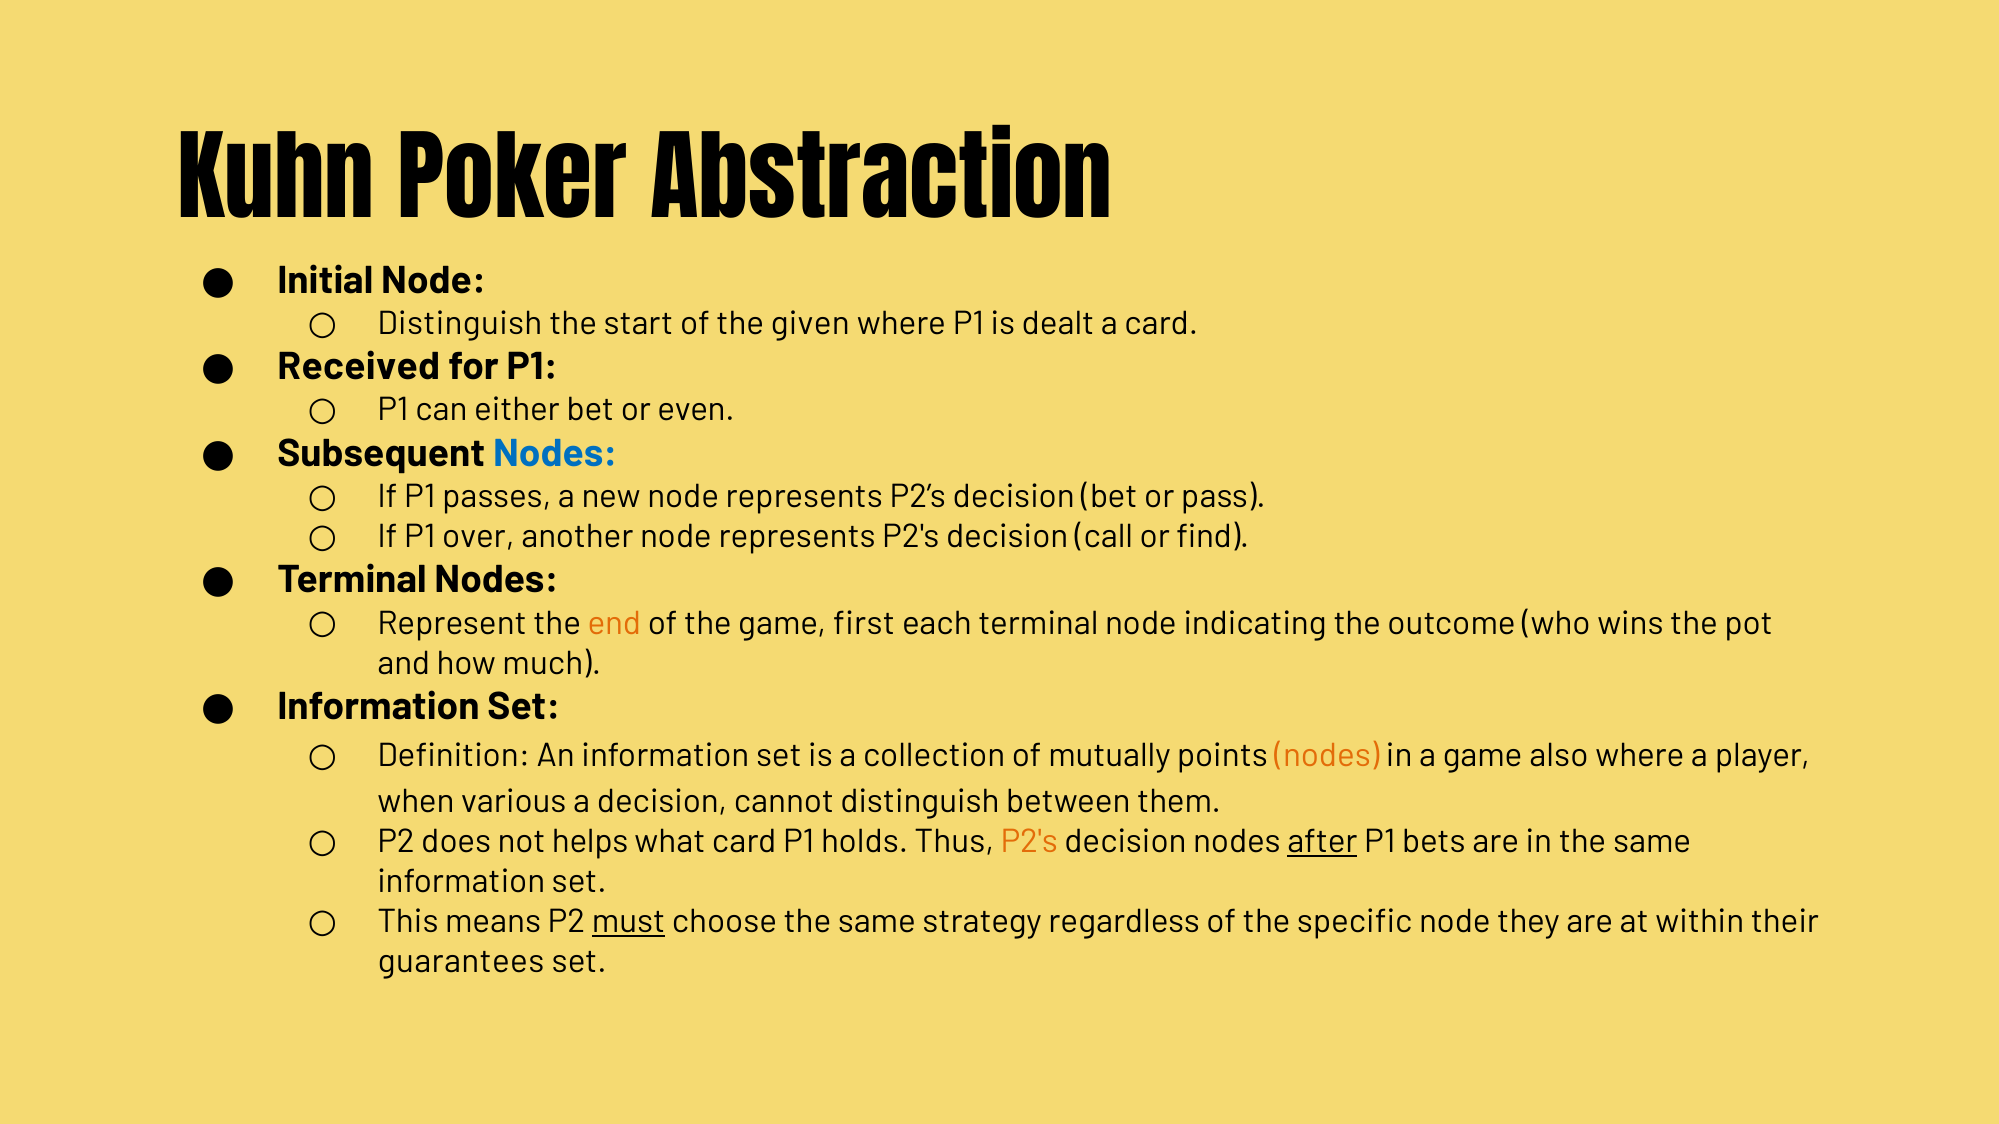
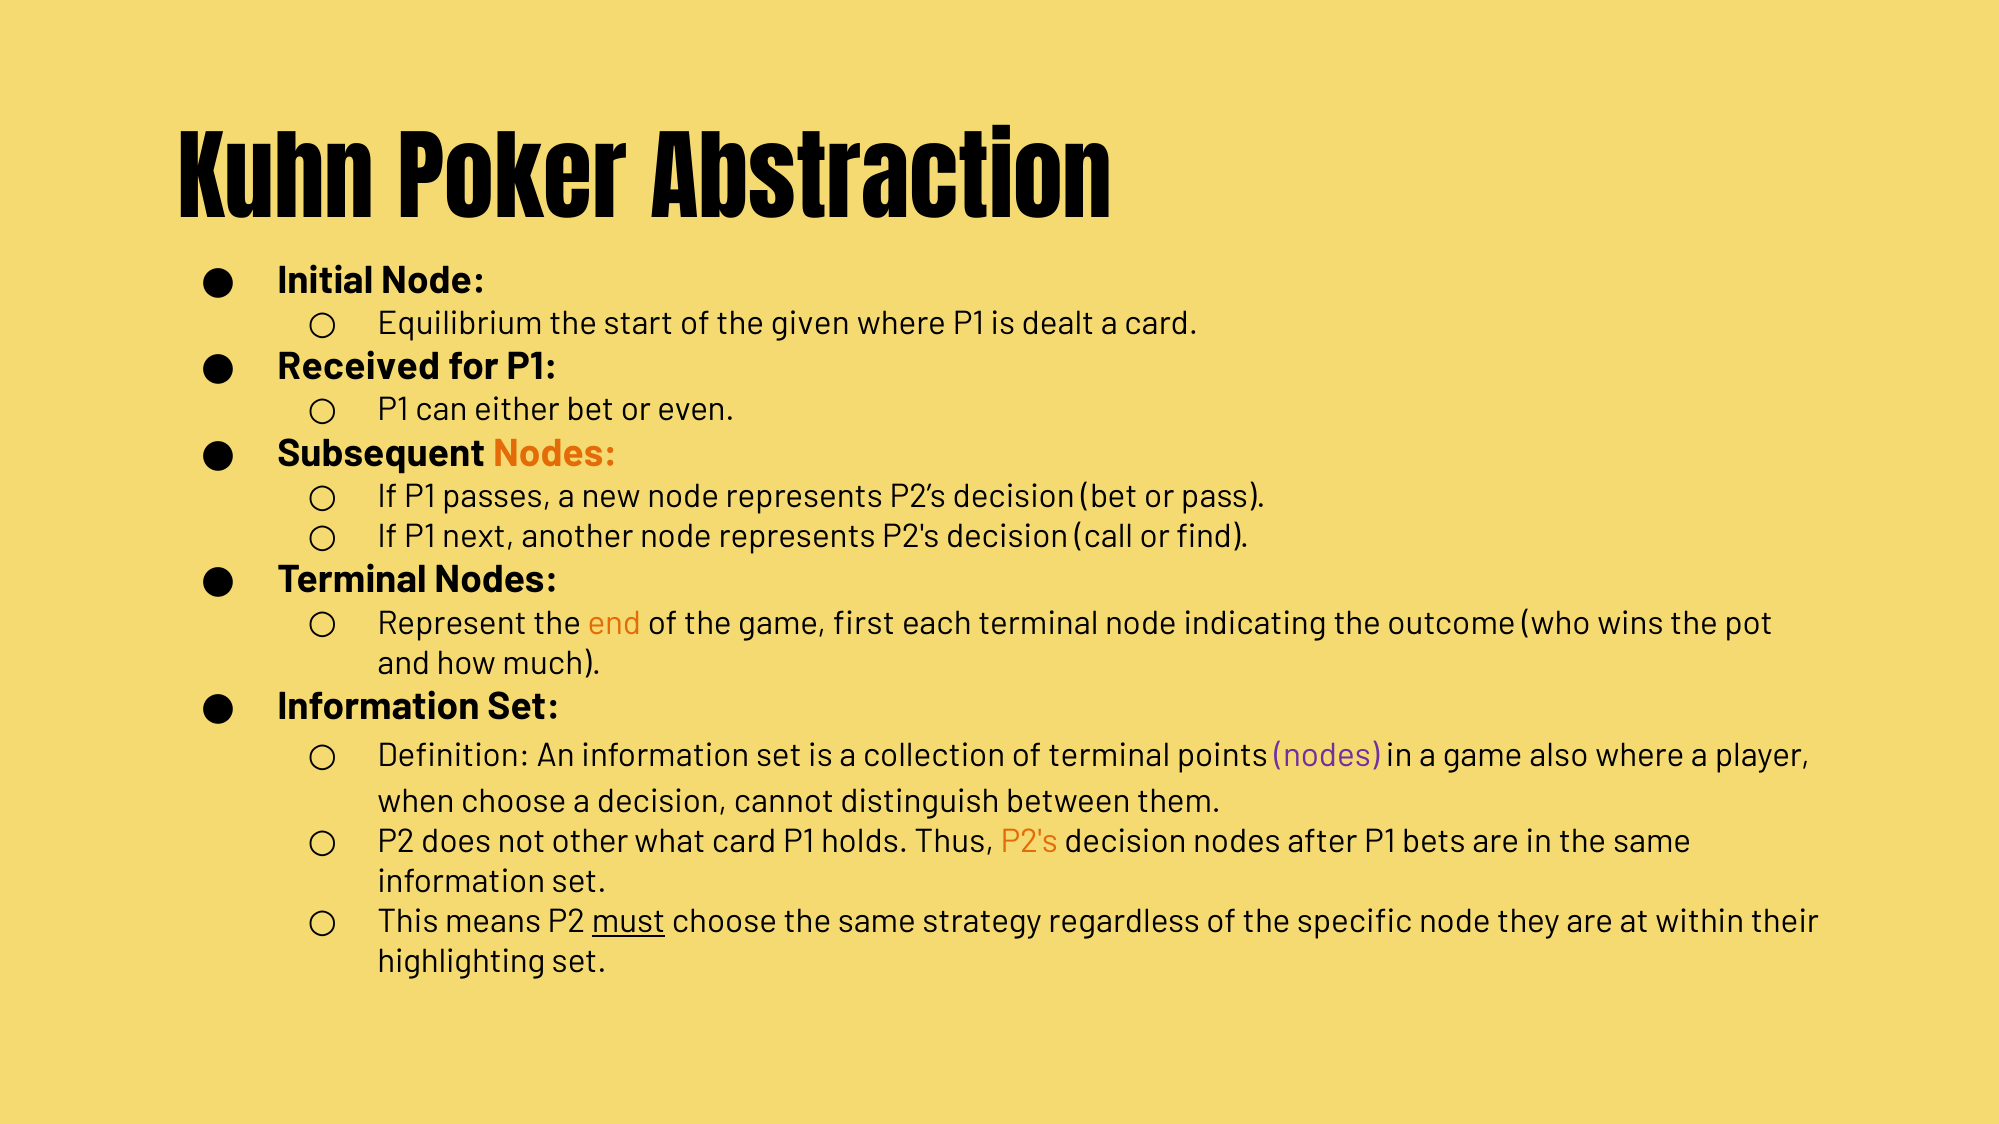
Distinguish at (460, 323): Distinguish -> Equilibrium
Nodes at (555, 454) colour: blue -> orange
over: over -> next
of mutually: mutually -> terminal
nodes at (1327, 756) colour: orange -> purple
when various: various -> choose
helps: helps -> other
after underline: present -> none
guarantees: guarantees -> highlighting
